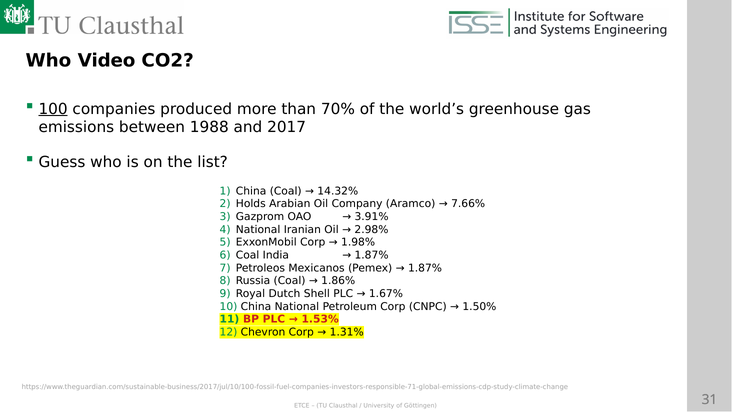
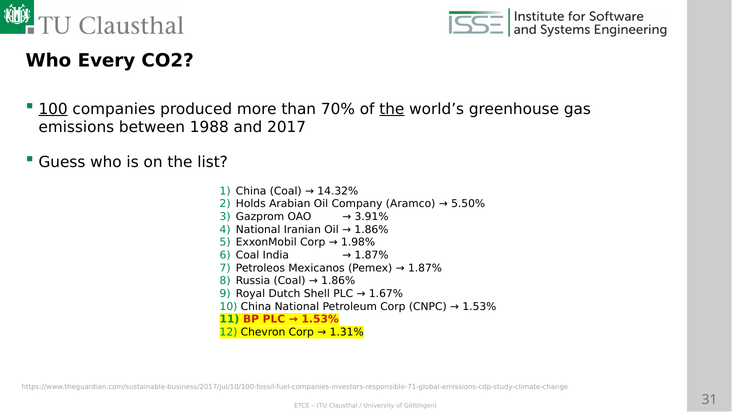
Video: Video -> Every
the at (392, 109) underline: none -> present
7.66%: 7.66% -> 5.50%
2.98% at (371, 229): 2.98% -> 1.86%
1.50% at (479, 306): 1.50% -> 1.53%
